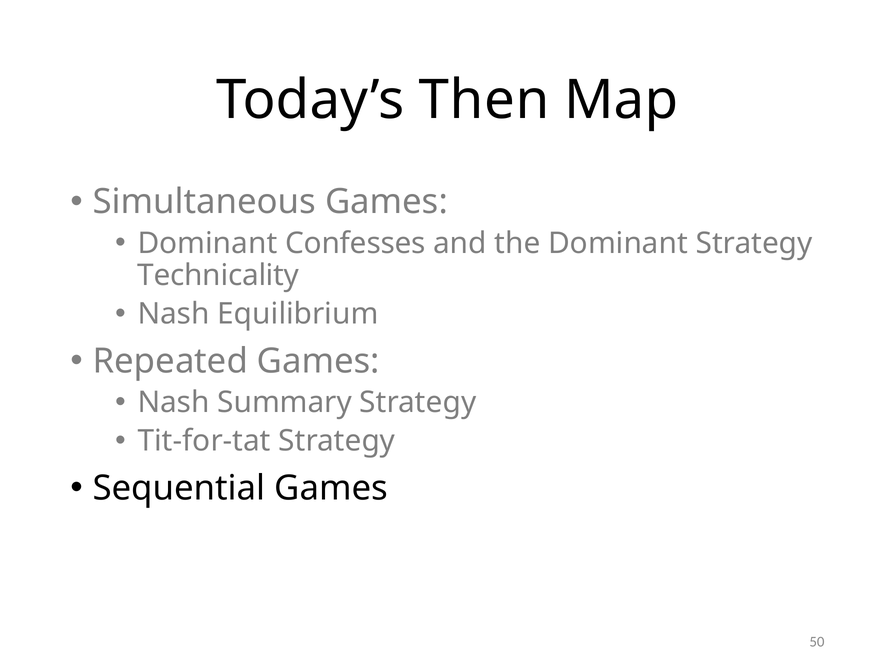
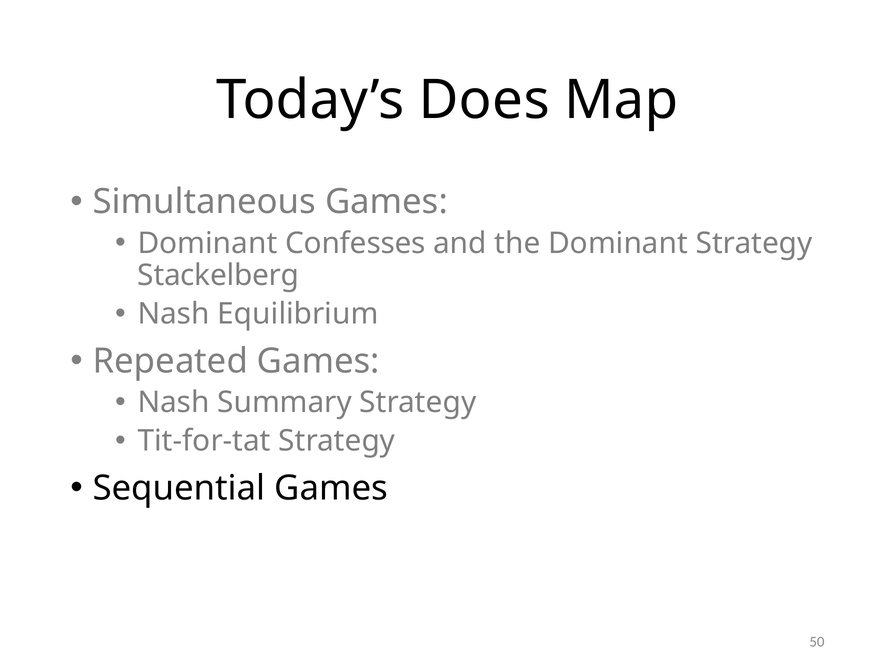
Then: Then -> Does
Technicality: Technicality -> Stackelberg
